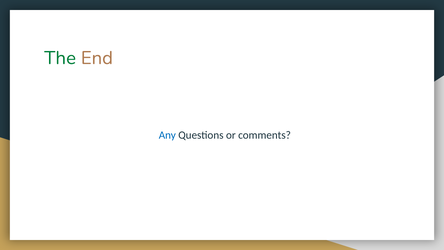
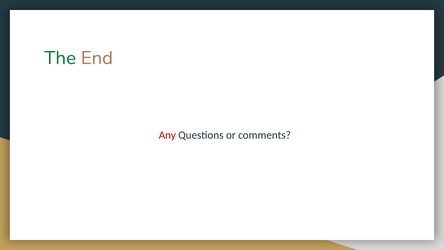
Any colour: blue -> red
